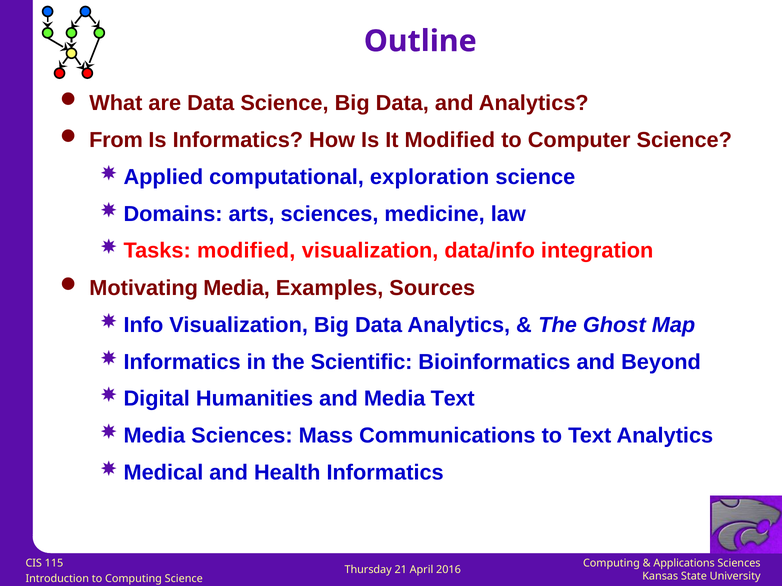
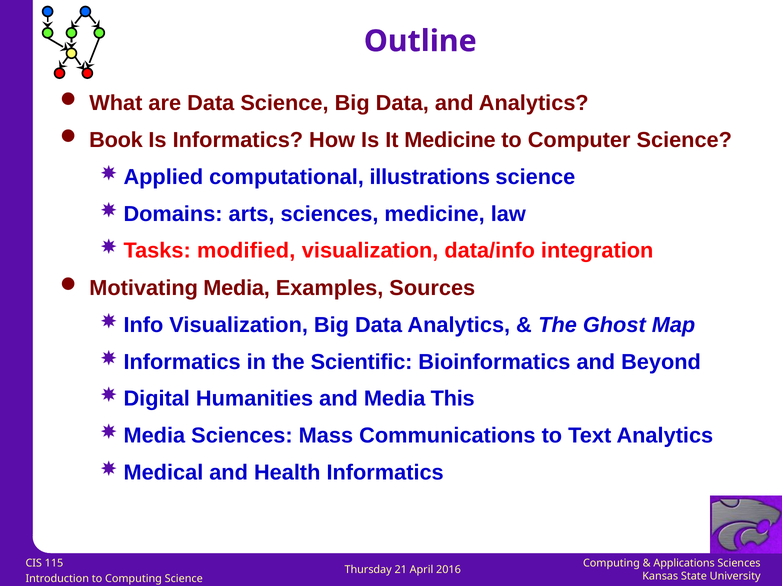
From: From -> Book
It Modified: Modified -> Medicine
exploration: exploration -> illustrations
Media Text: Text -> This
